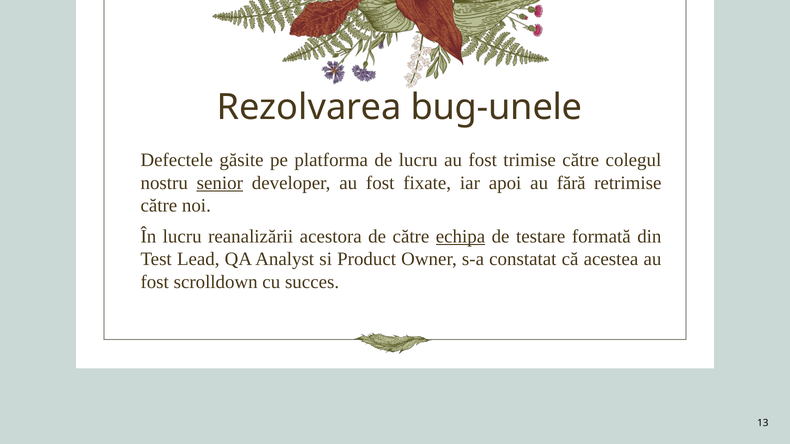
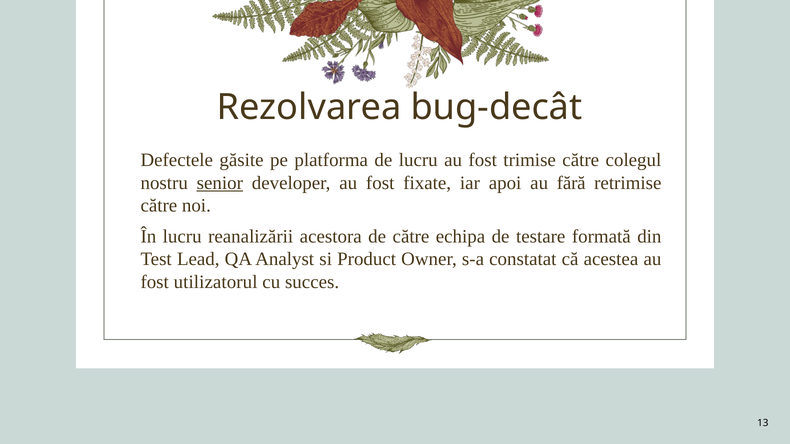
bug-unele: bug-unele -> bug-decât
echipa underline: present -> none
scrolldown: scrolldown -> utilizatorul
